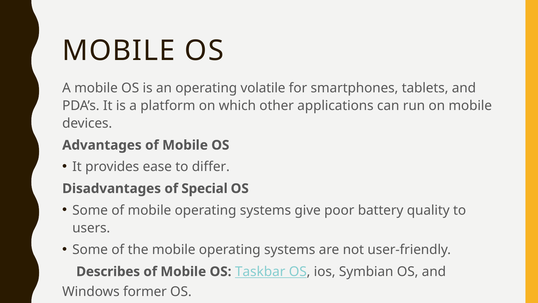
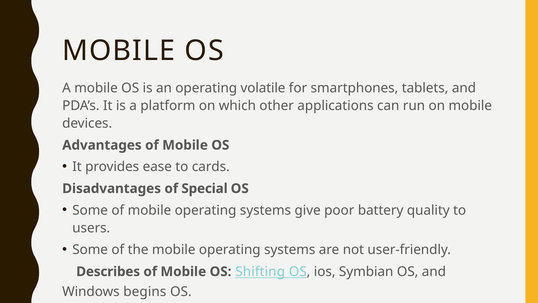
differ: differ -> cards
Taskbar: Taskbar -> Shifting
former: former -> begins
